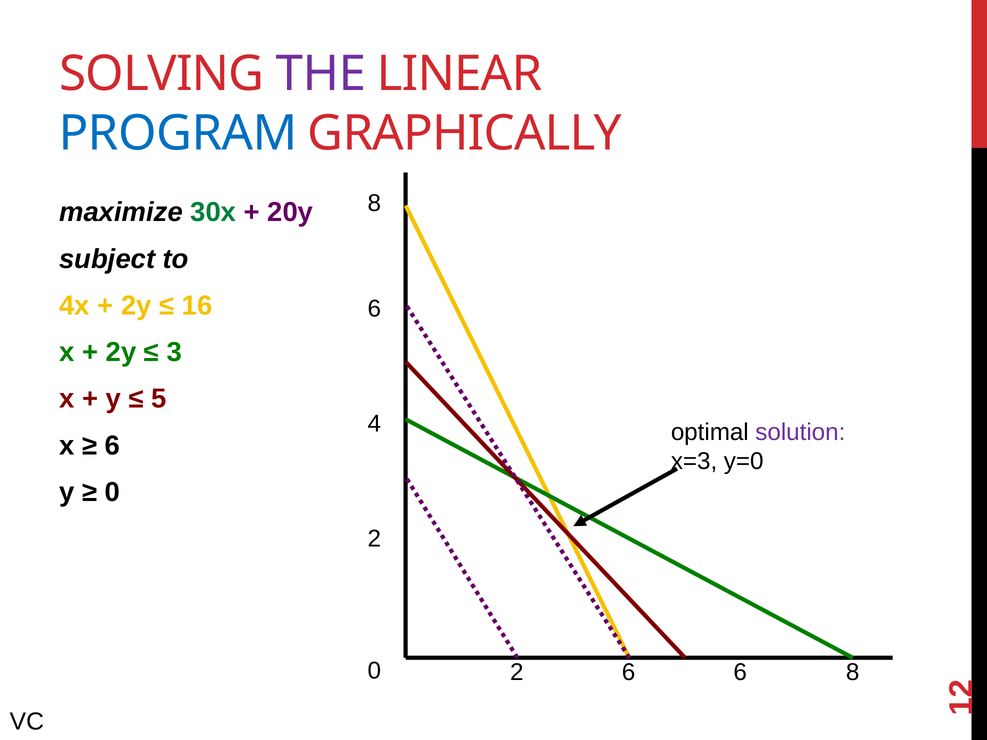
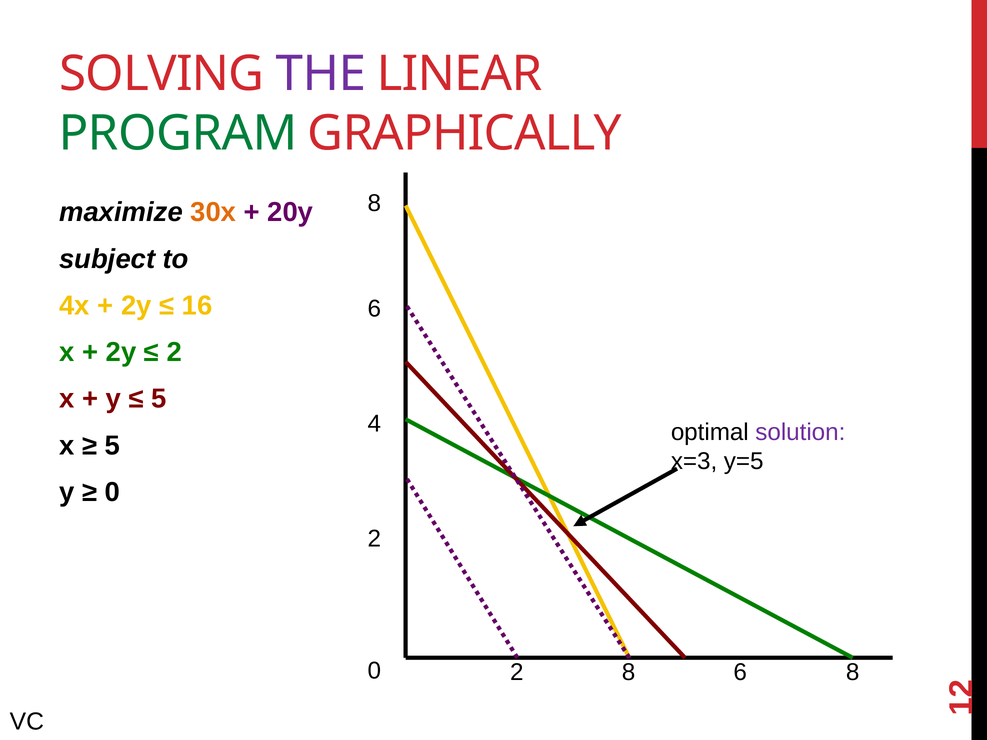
PROGRAM colour: blue -> green
30x colour: green -> orange
3 at (174, 352): 3 -> 2
6 at (112, 446): 6 -> 5
y=0: y=0 -> y=5
2 6: 6 -> 8
